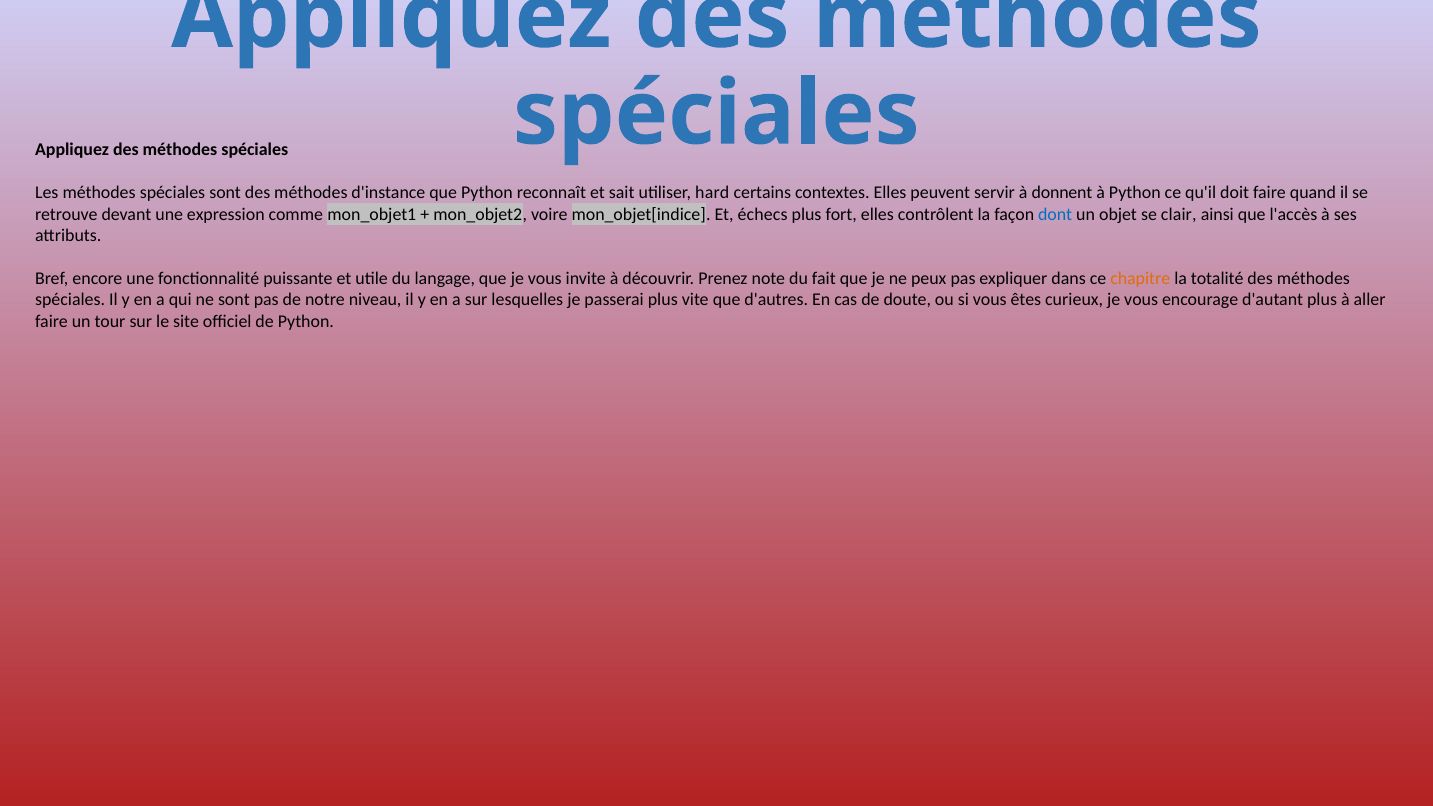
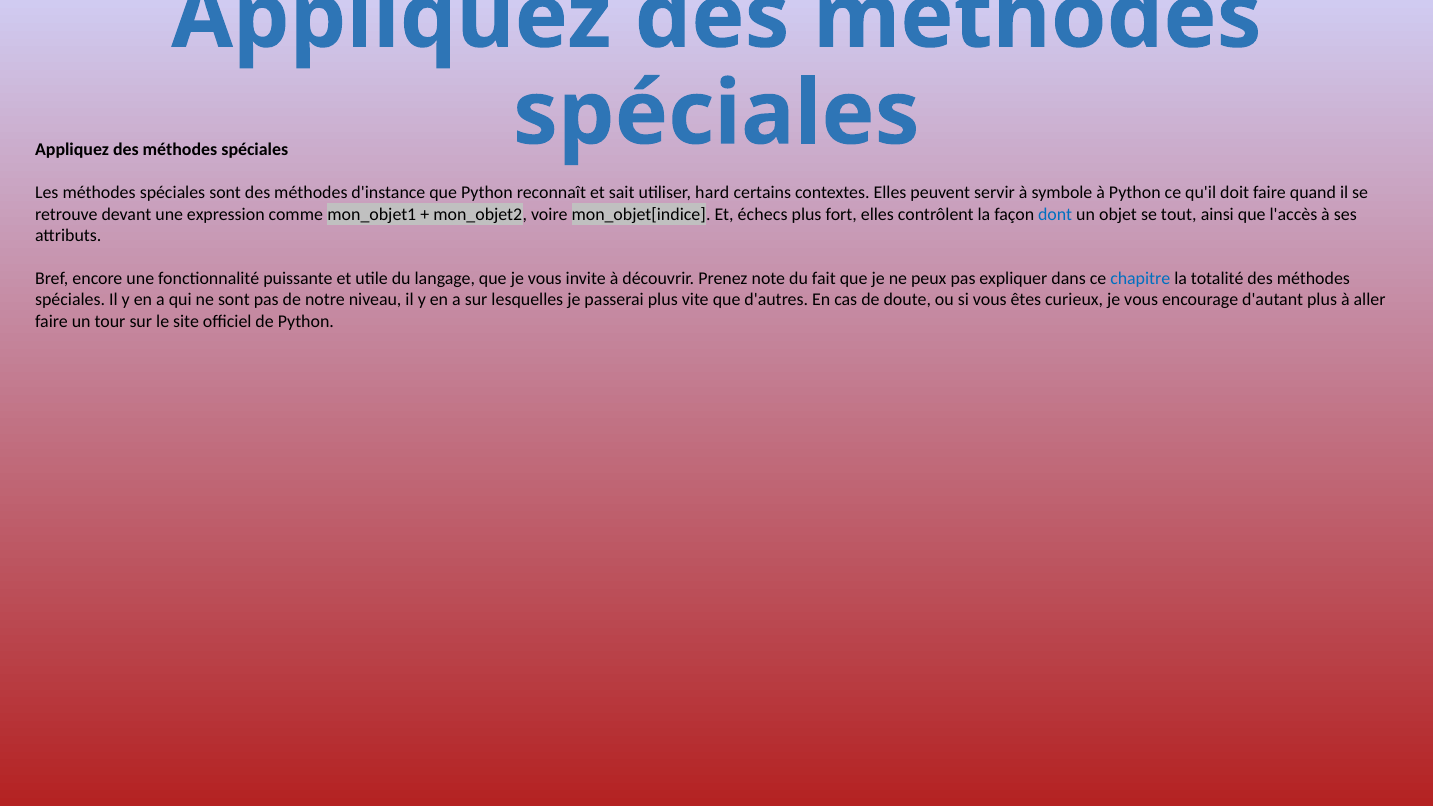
donnent: donnent -> symbole
clair: clair -> tout
chapitre colour: orange -> blue
